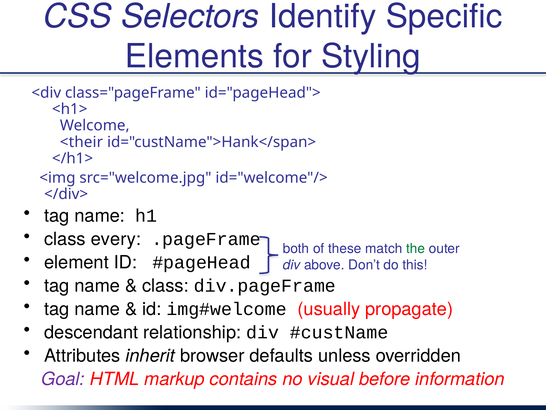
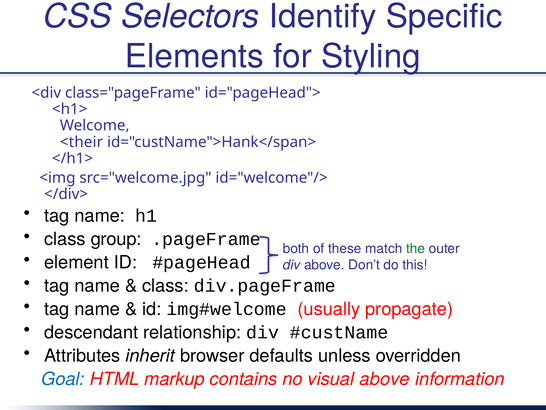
every: every -> group
Goal colour: purple -> blue
visual before: before -> above
